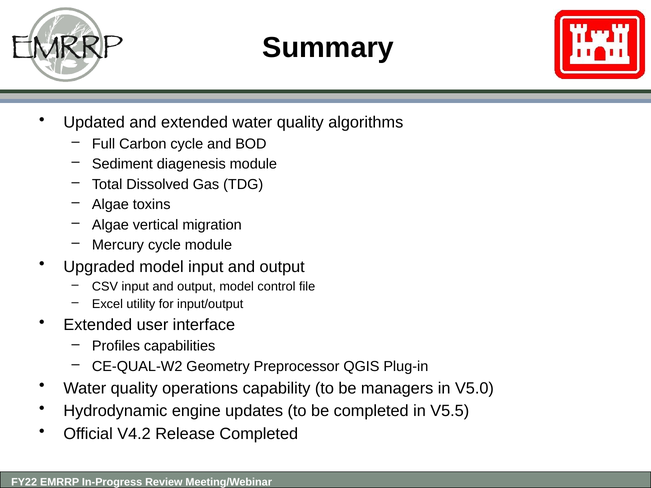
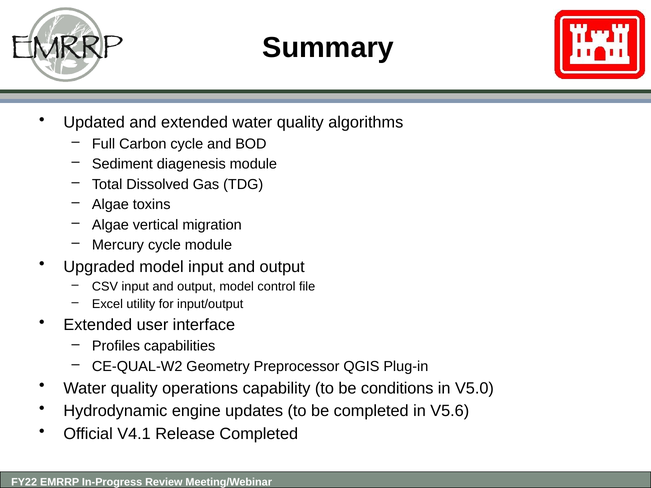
managers: managers -> conditions
V5.5: V5.5 -> V5.6
V4.2: V4.2 -> V4.1
